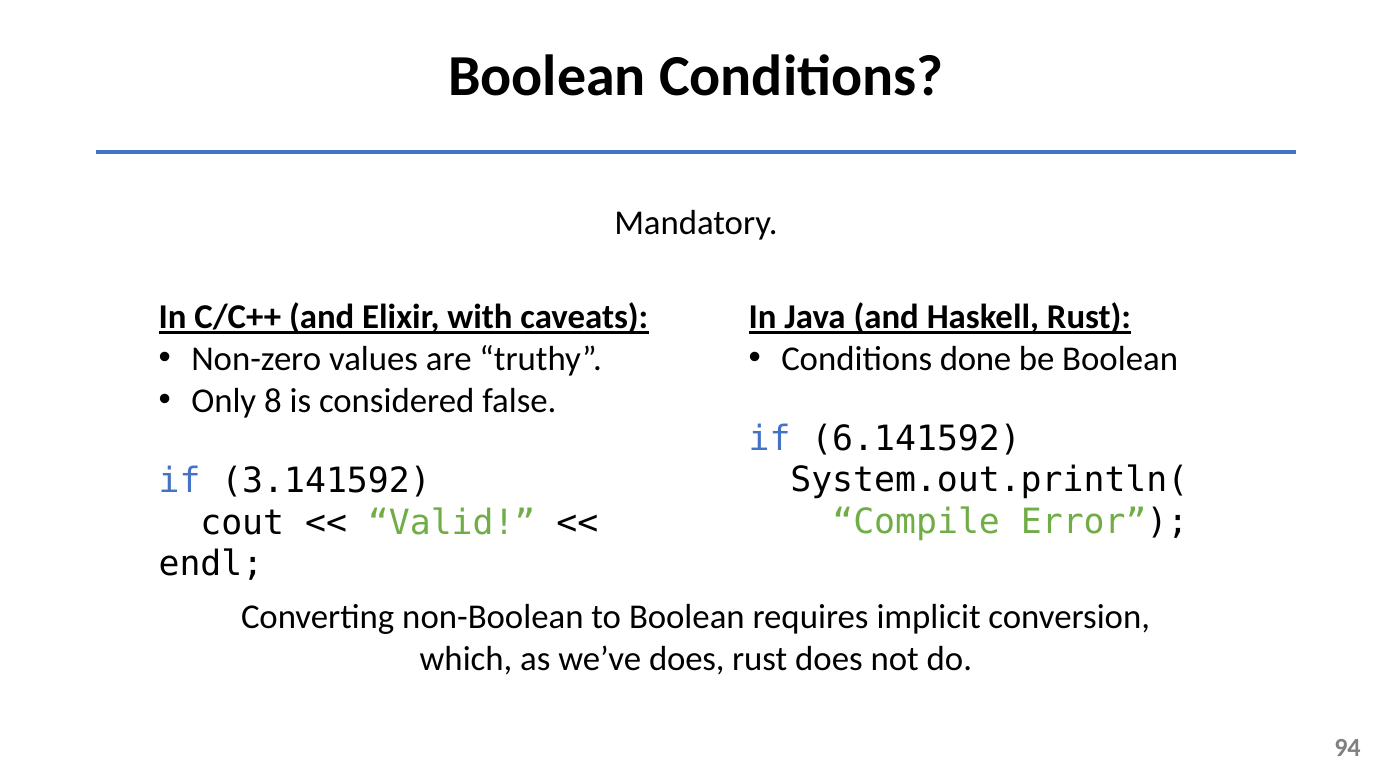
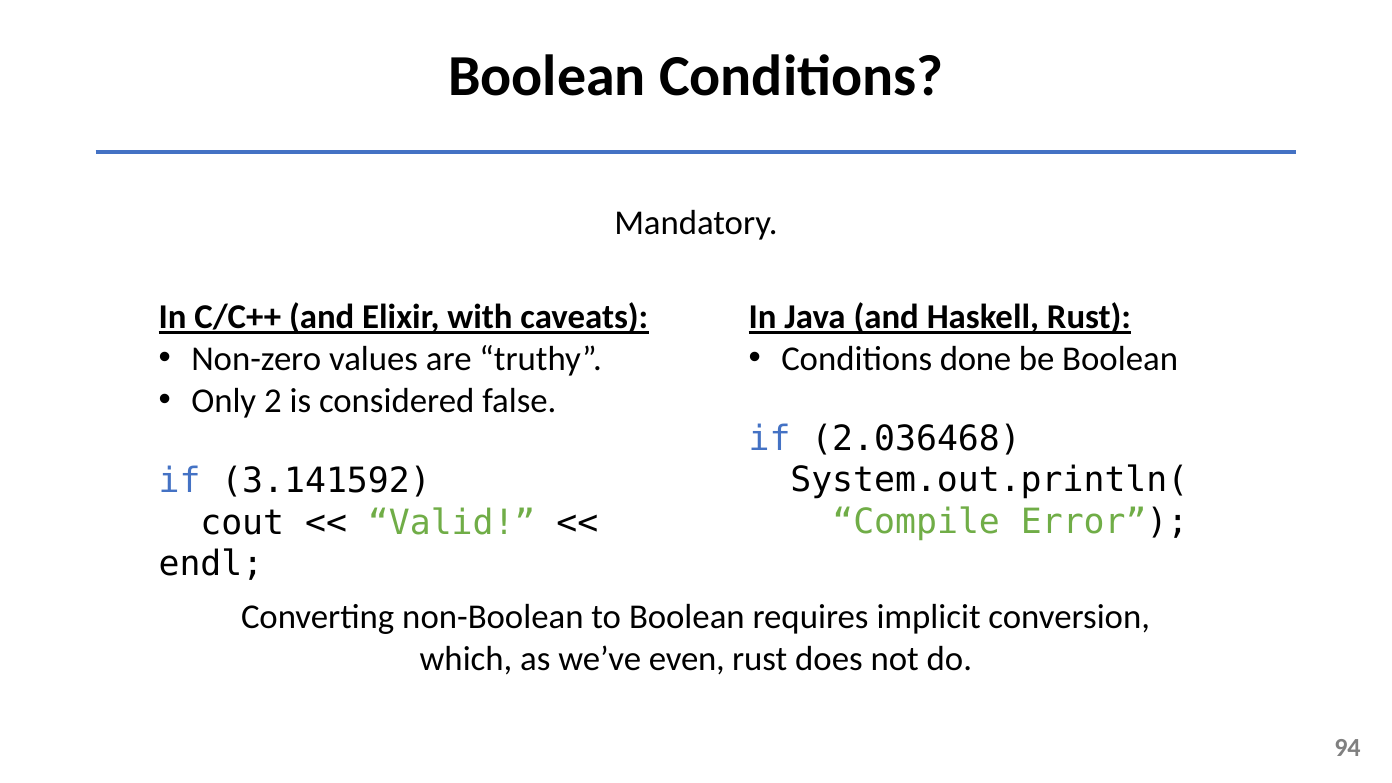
8: 8 -> 2
6.141592: 6.141592 -> 2.036468
we’ve does: does -> even
